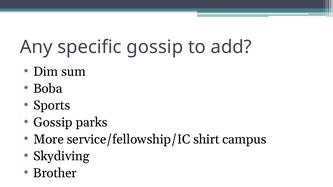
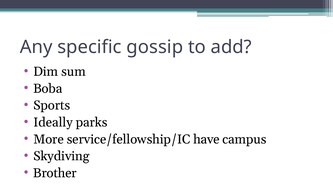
Gossip at (53, 123): Gossip -> Ideally
shirt: shirt -> have
